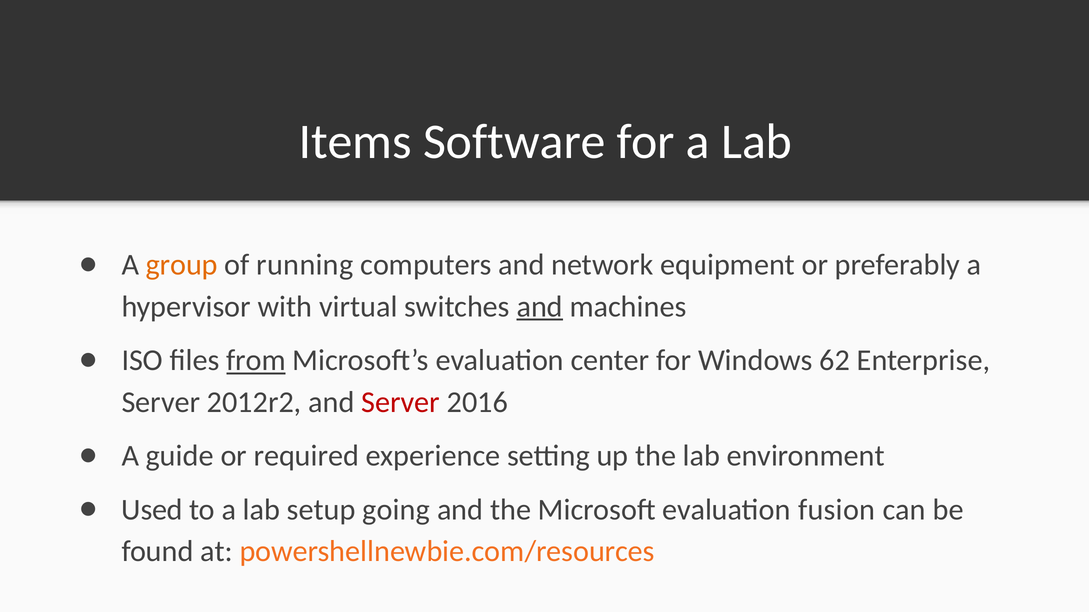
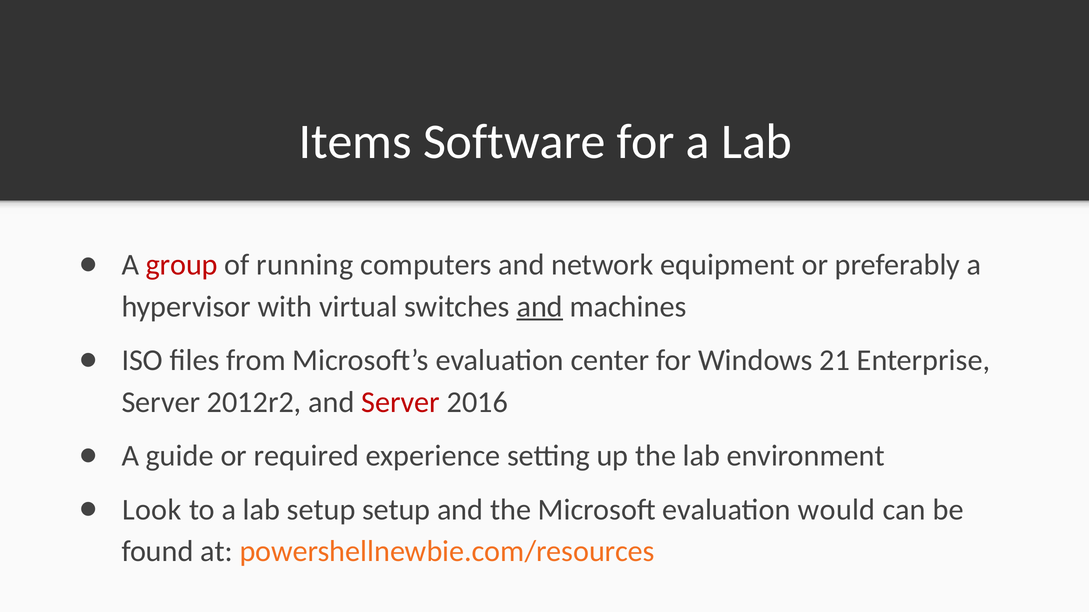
group colour: orange -> red
from underline: present -> none
62: 62 -> 21
Used: Used -> Look
setup going: going -> setup
fusion: fusion -> would
